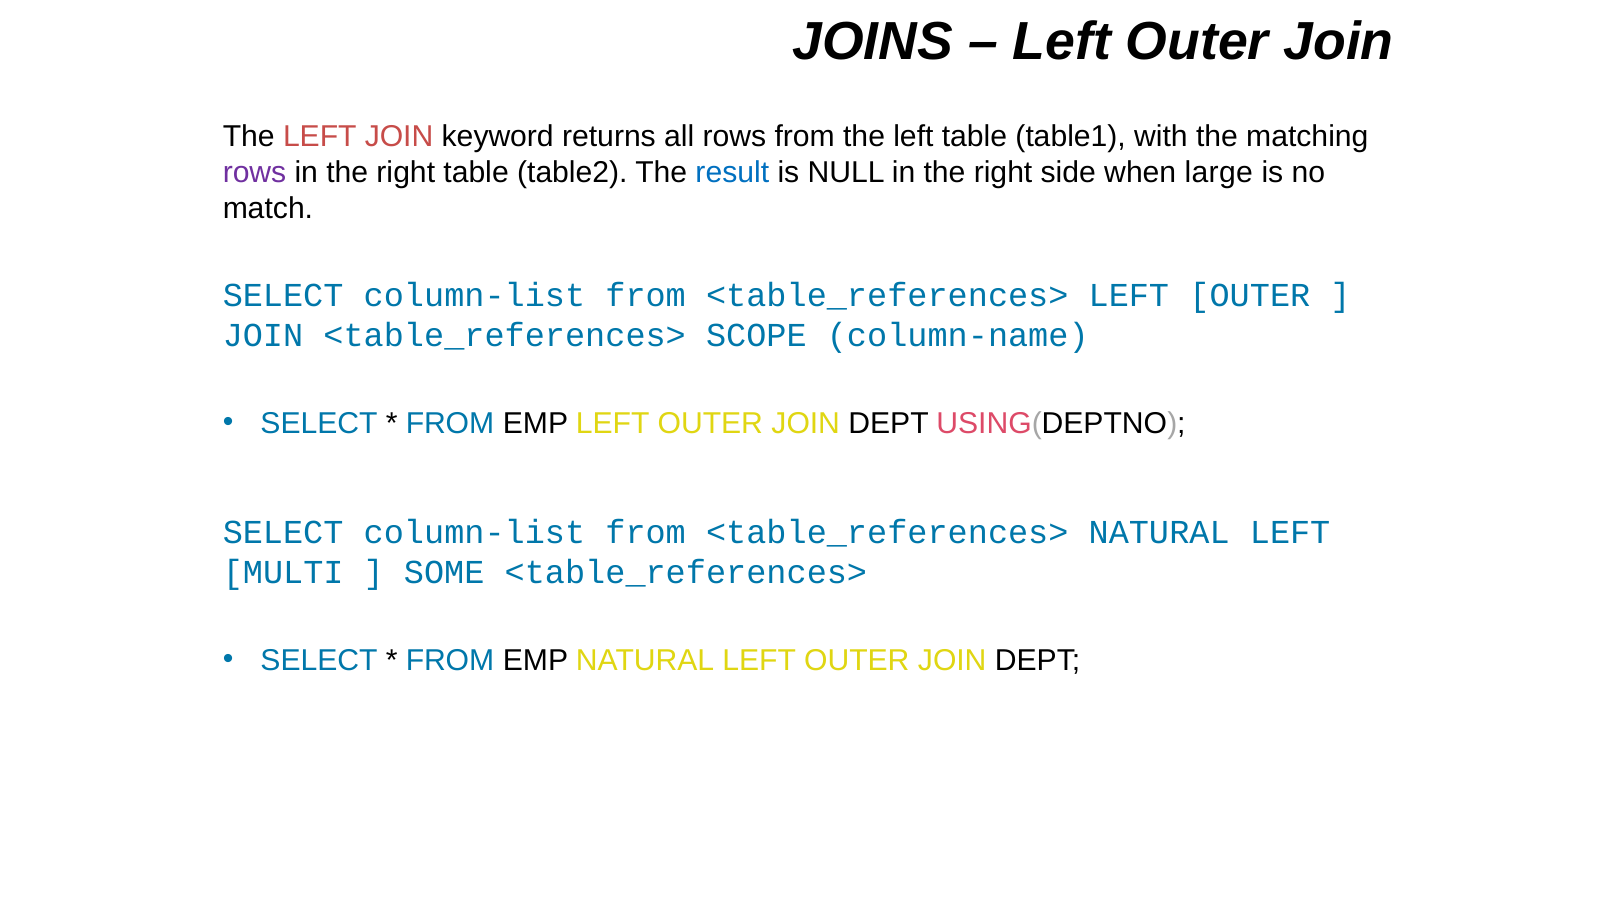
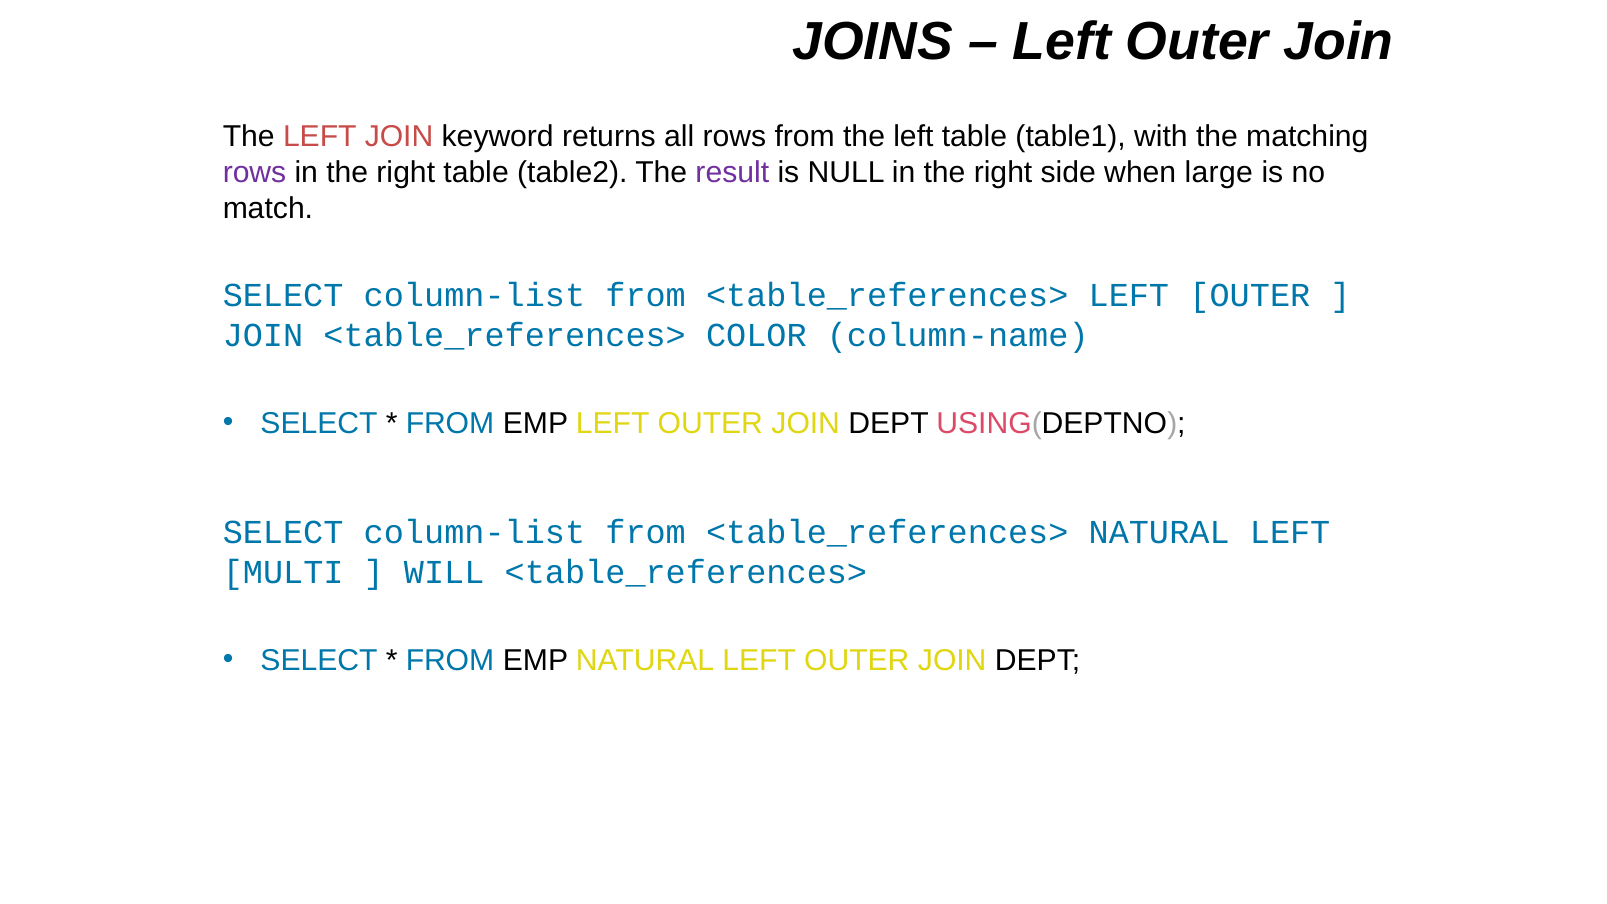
result colour: blue -> purple
SCOPE: SCOPE -> COLOR
SOME: SOME -> WILL
